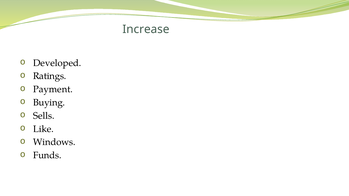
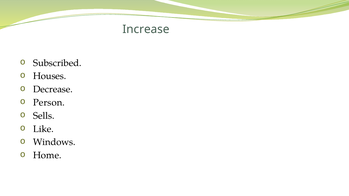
Developed: Developed -> Subscribed
Ratings: Ratings -> Houses
Payment: Payment -> Decrease
Buying: Buying -> Person
Funds: Funds -> Home
